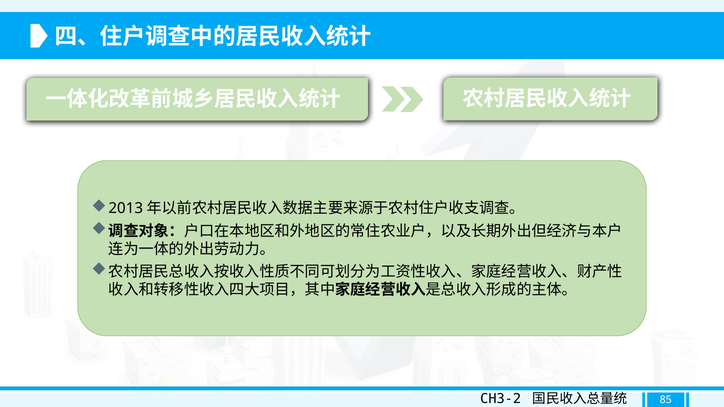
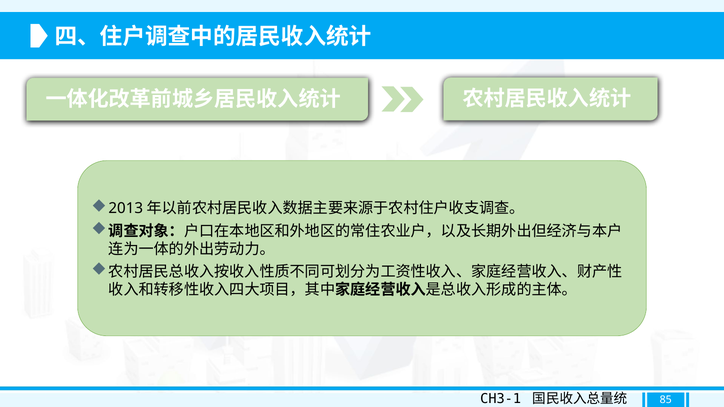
CH3-2: CH3-2 -> CH3-1
